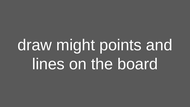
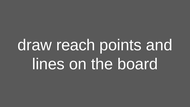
might: might -> reach
